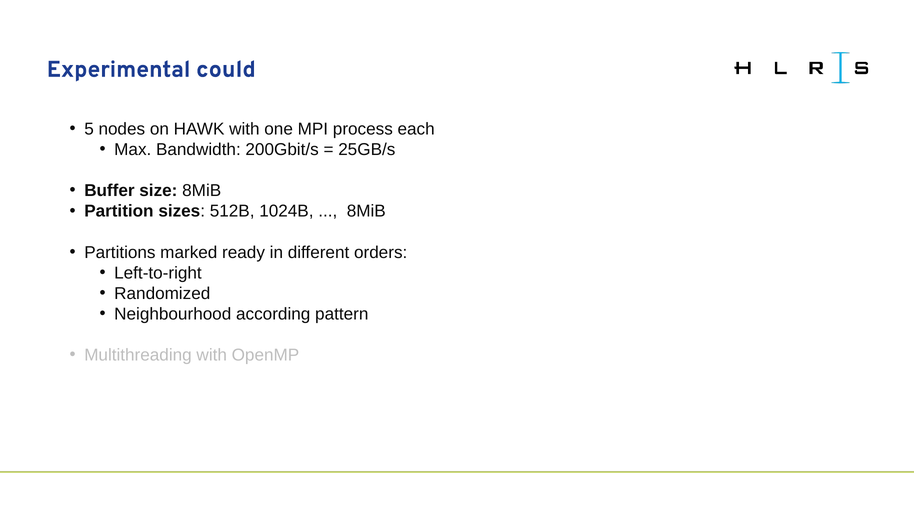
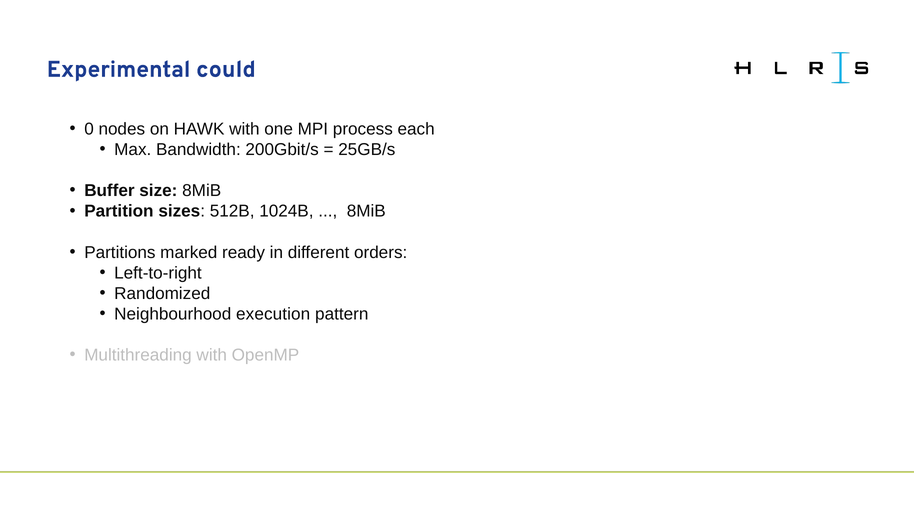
5: 5 -> 0
according: according -> execution
